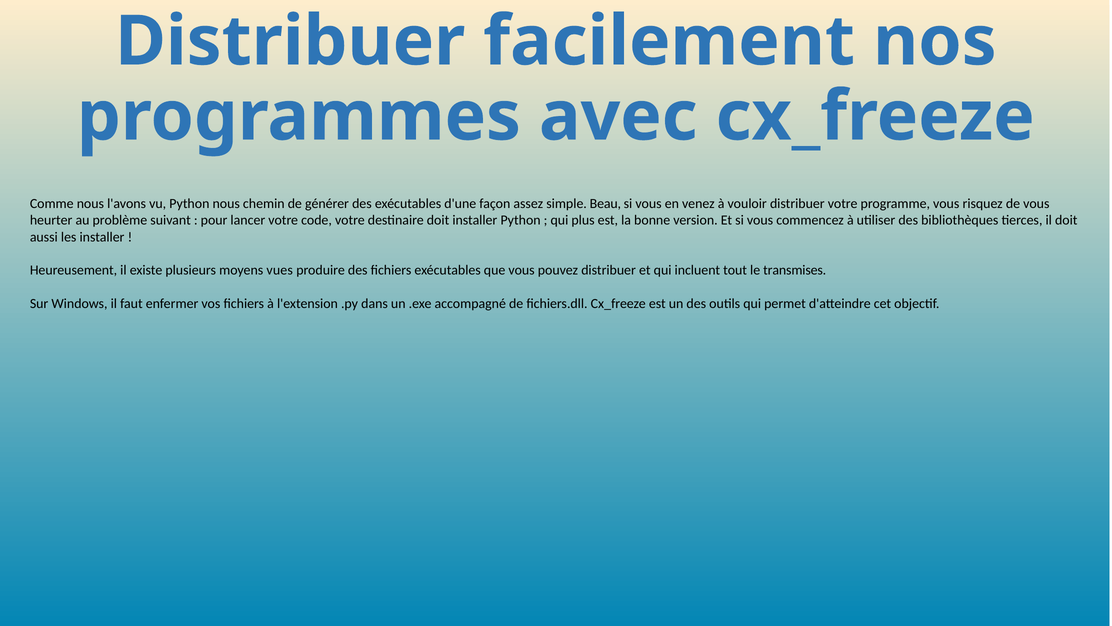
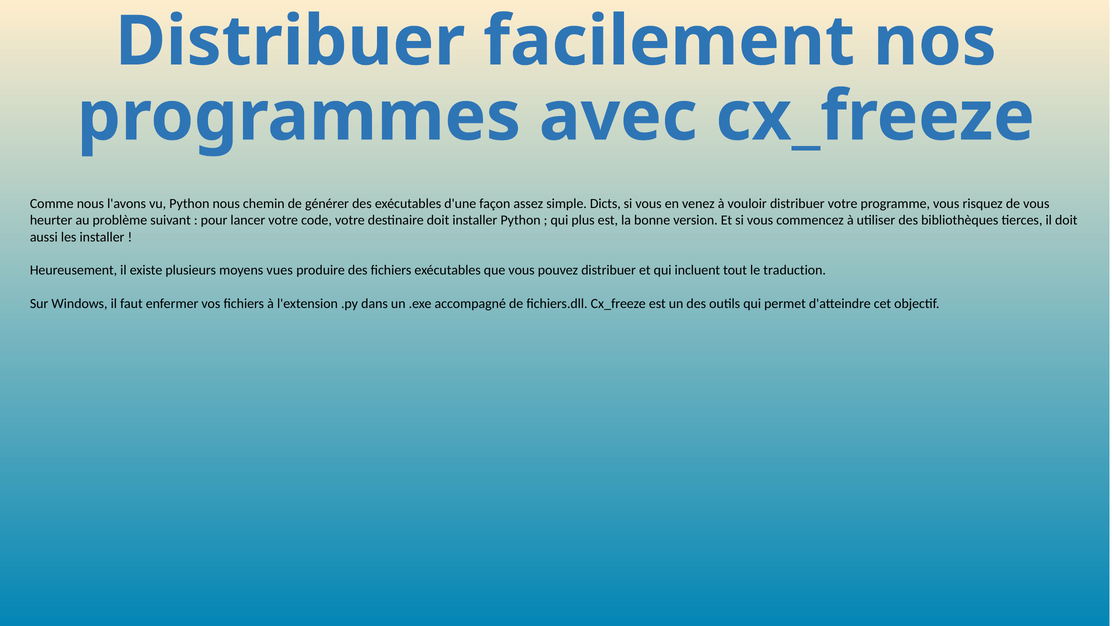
Beau: Beau -> Dicts
transmises: transmises -> traduction
